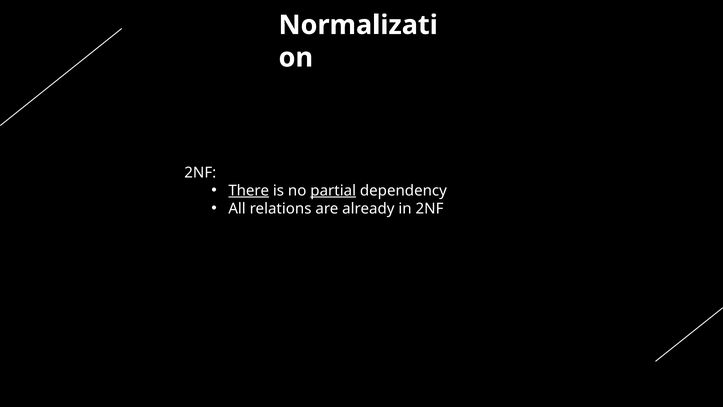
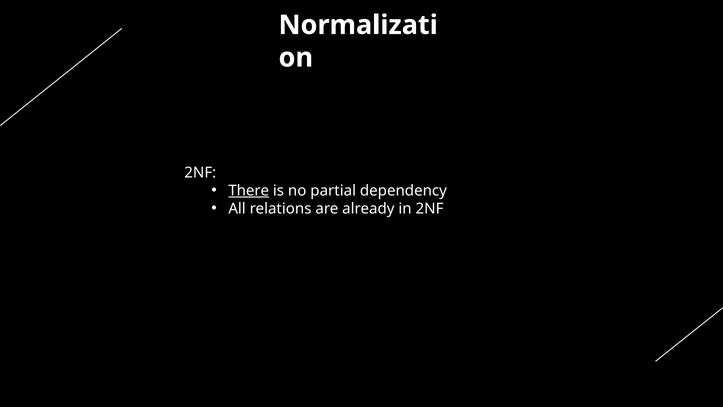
partial underline: present -> none
